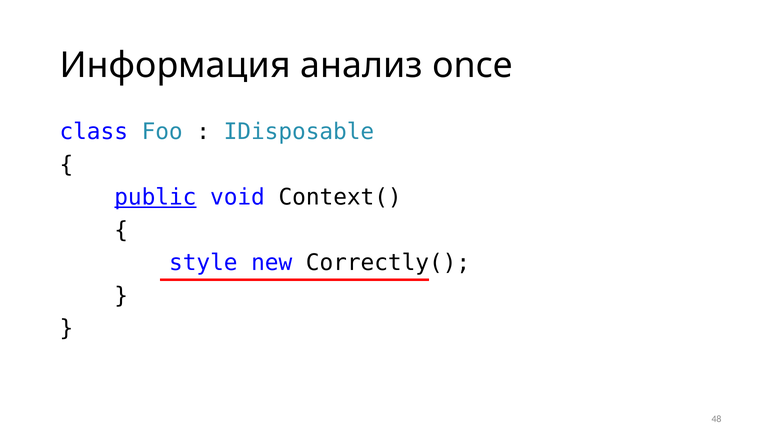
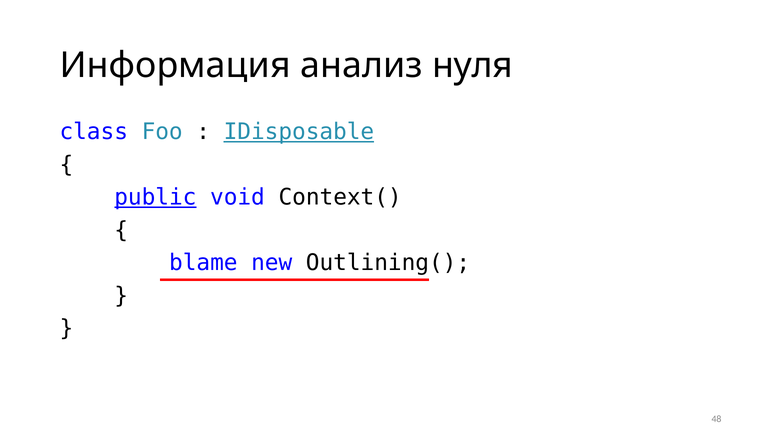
once: once -> нуля
IDisposable underline: none -> present
style: style -> blame
Correctly(: Correctly( -> Outlining(
